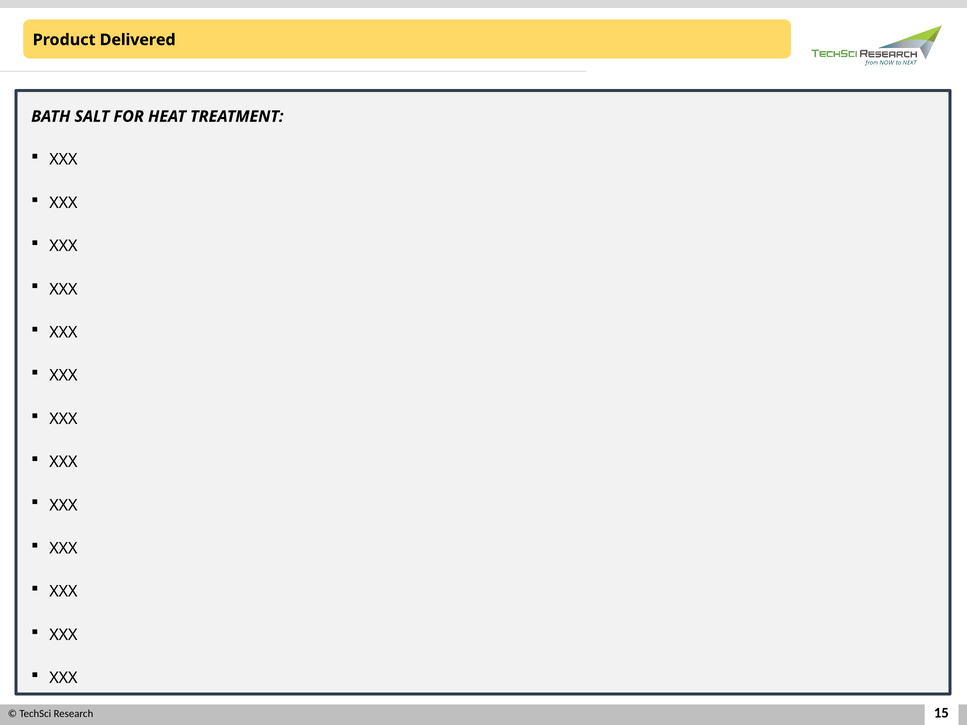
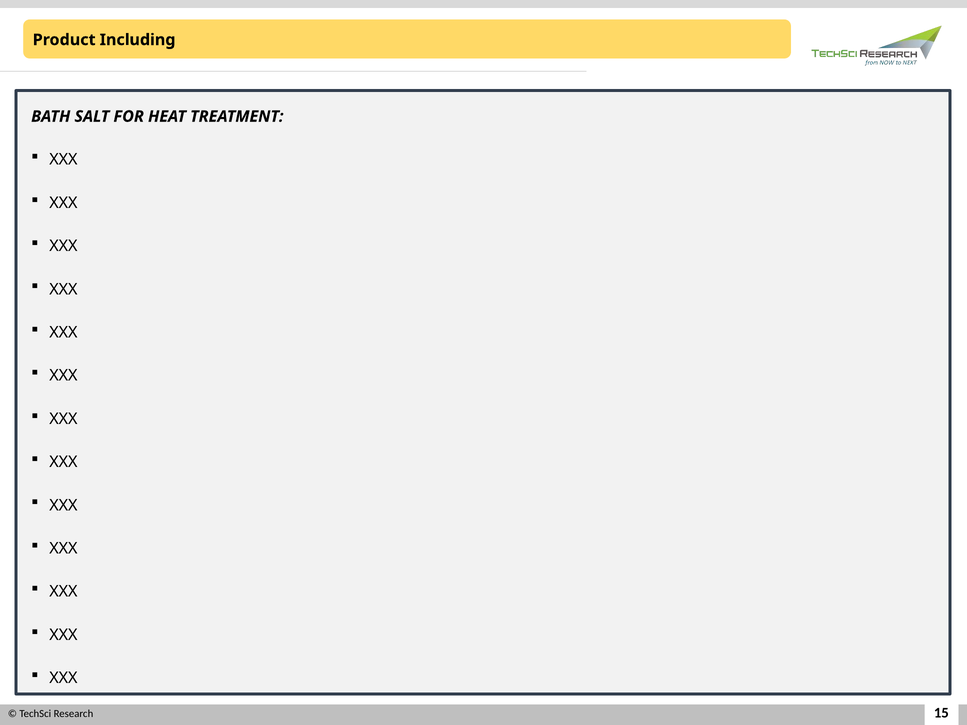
Delivered: Delivered -> Including
